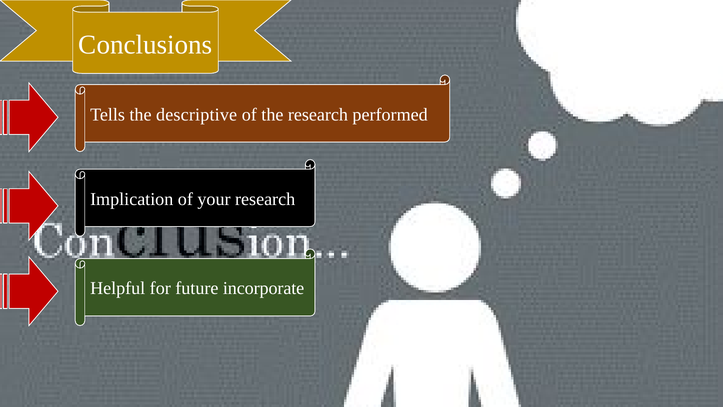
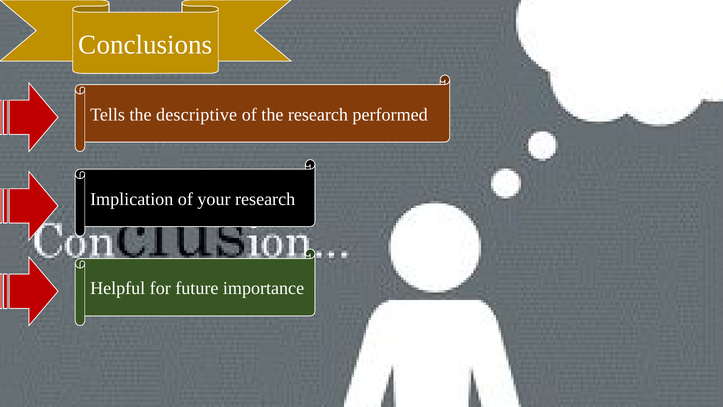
incorporate: incorporate -> importance
